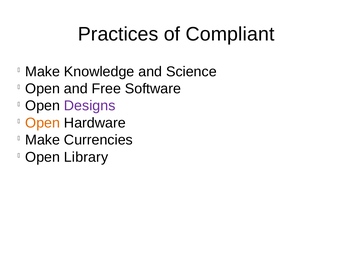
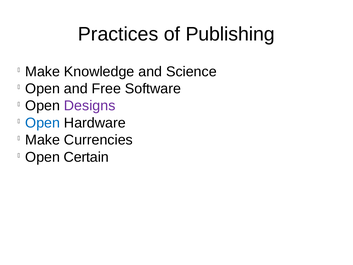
Compliant: Compliant -> Publishing
Open at (43, 123) colour: orange -> blue
Library: Library -> Certain
